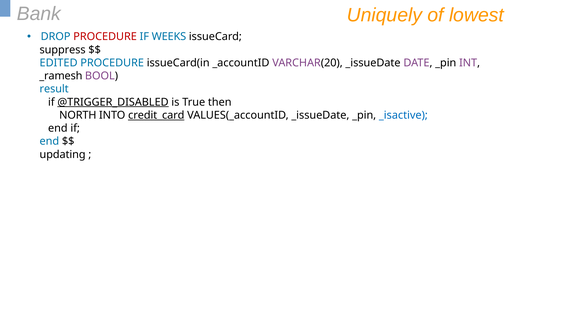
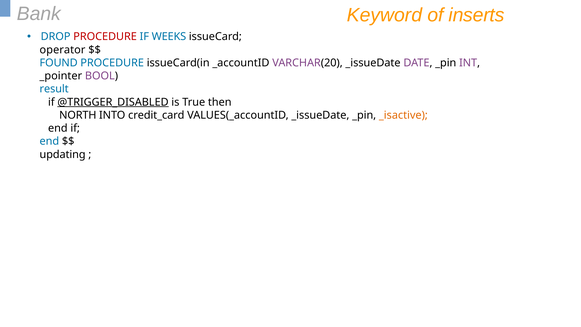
Uniquely: Uniquely -> Keyword
lowest: lowest -> inserts
suppress: suppress -> operator
EDITED: EDITED -> FOUND
_ramesh: _ramesh -> _pointer
credit_card underline: present -> none
_isactive colour: blue -> orange
